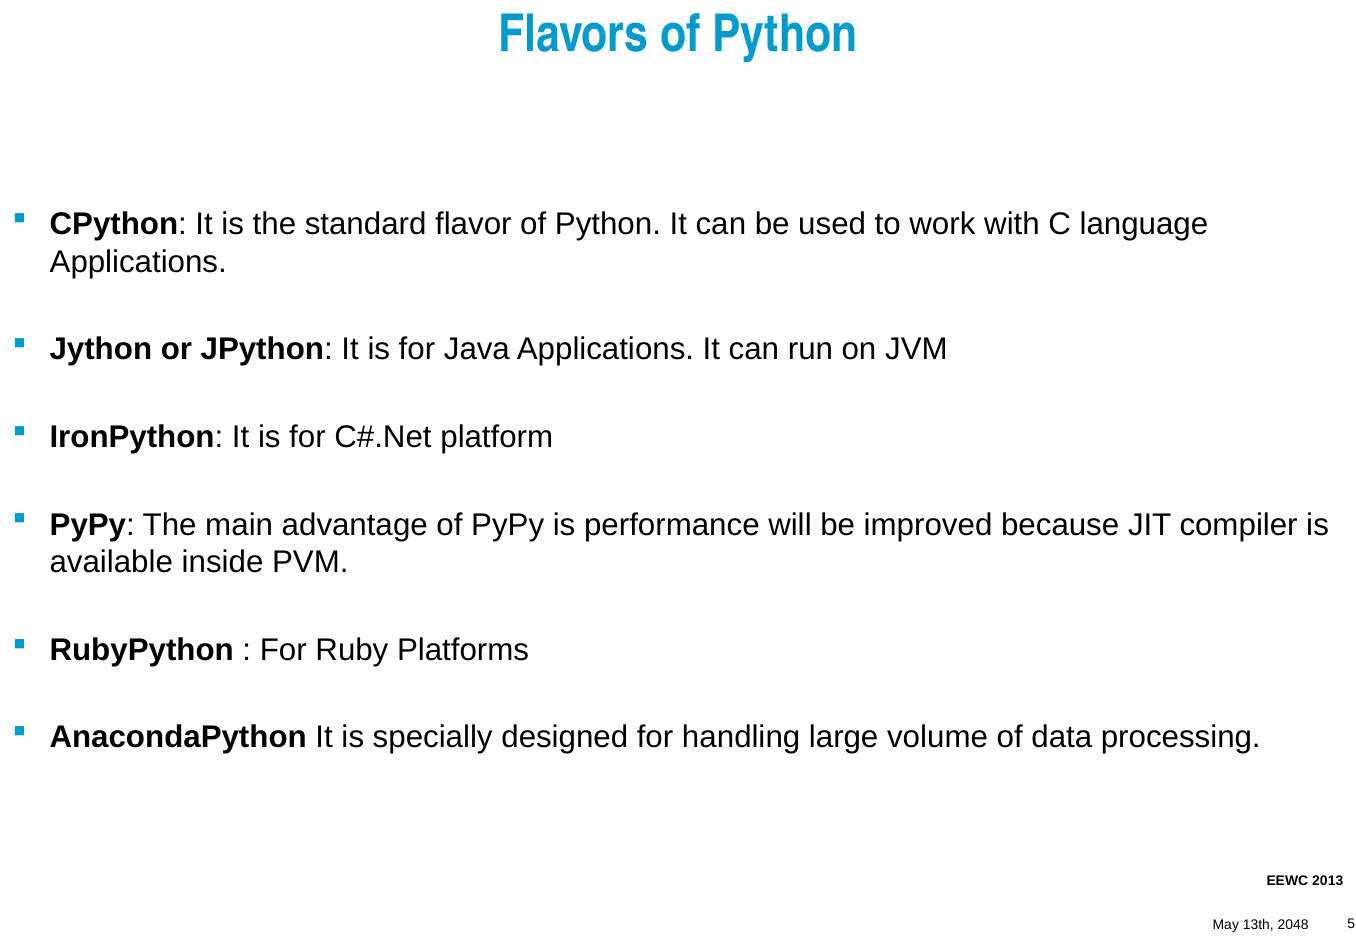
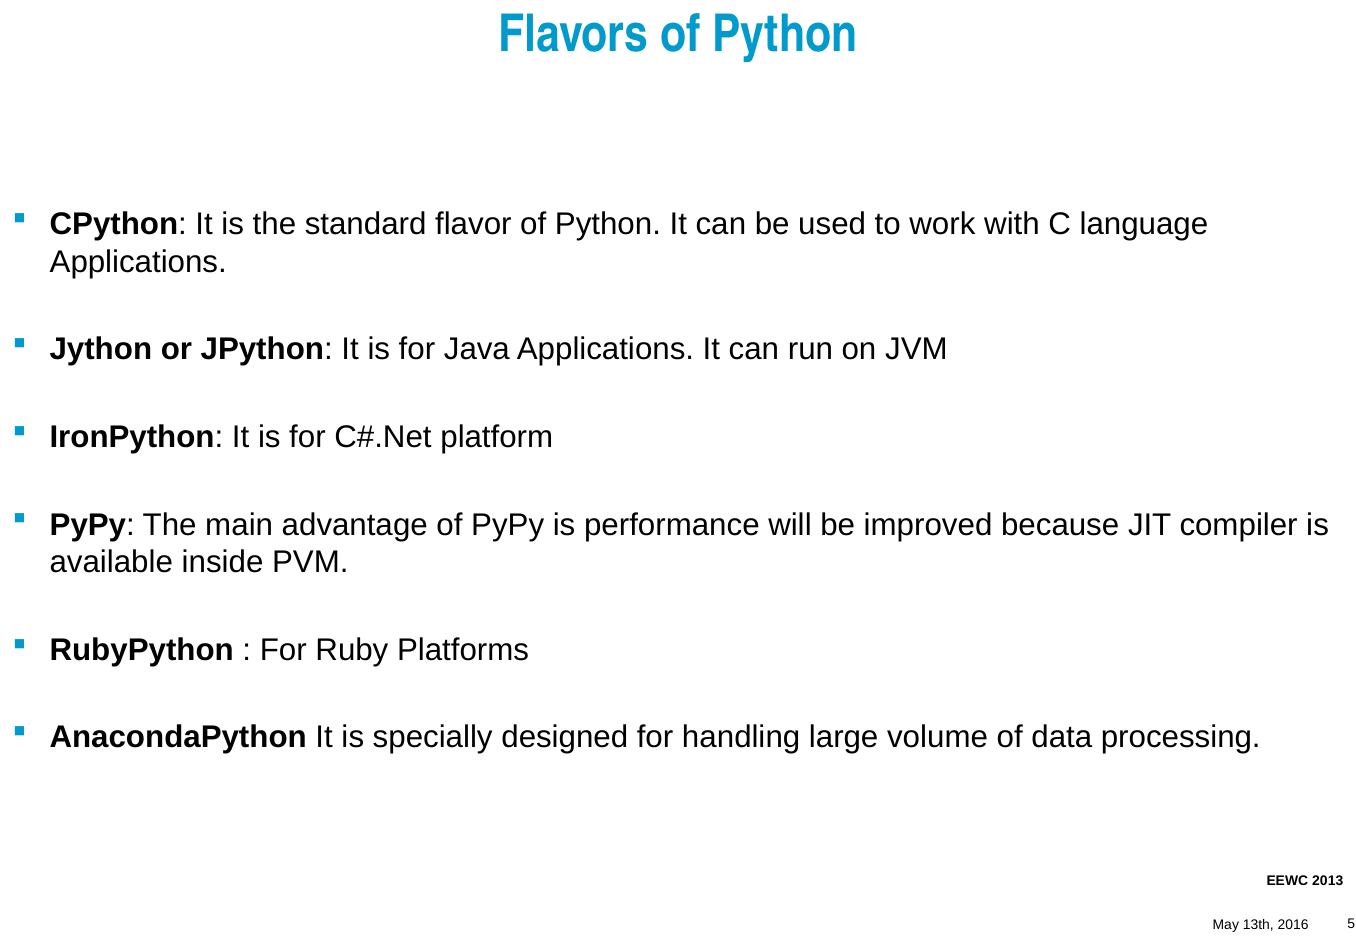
2048: 2048 -> 2016
